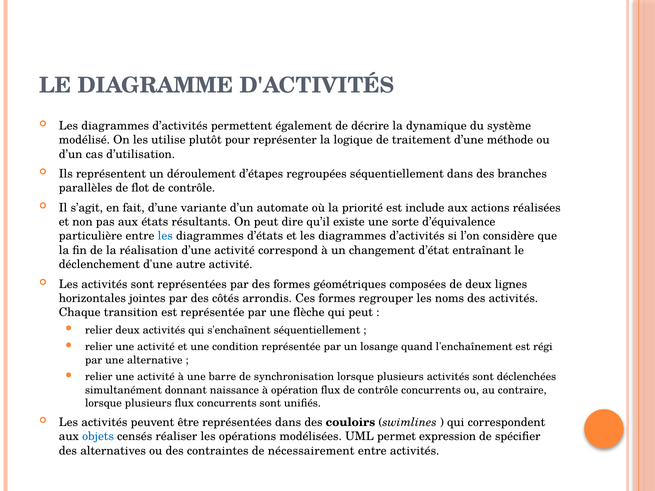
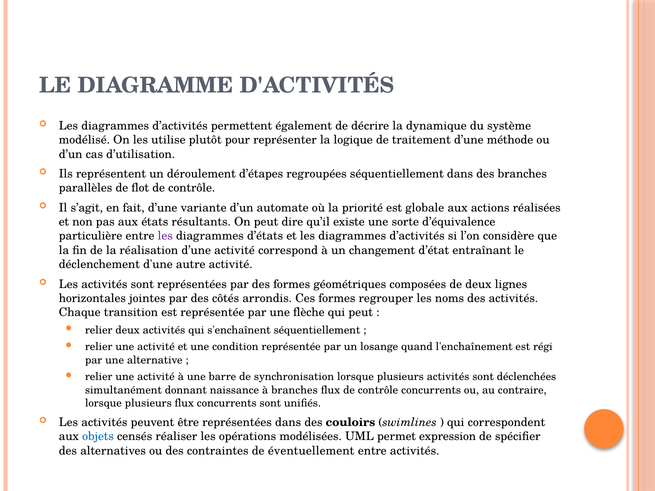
include: include -> globale
les at (165, 236) colour: blue -> purple
à opération: opération -> branches
nécessairement: nécessairement -> éventuellement
